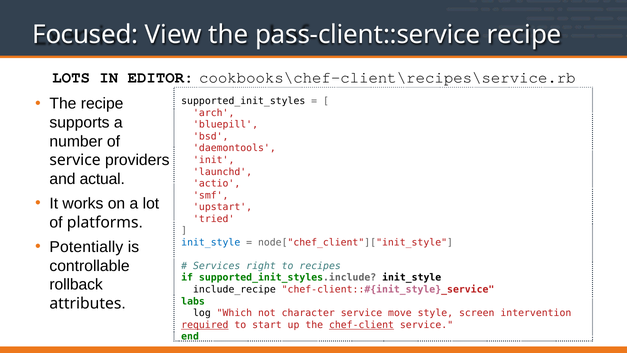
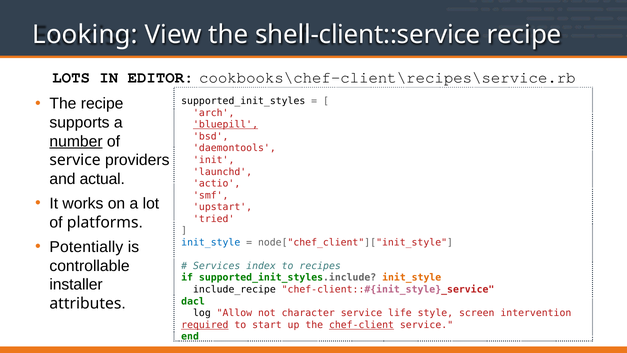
Focused: Focused -> Looking
pass-client::service: pass-client::service -> shell-client::service
bluepill underline: none -> present
number underline: none -> present
right: right -> index
init_style at (412, 277) colour: black -> orange
rollback: rollback -> installer
labs: labs -> dacl
Which: Which -> Allow
move: move -> life
